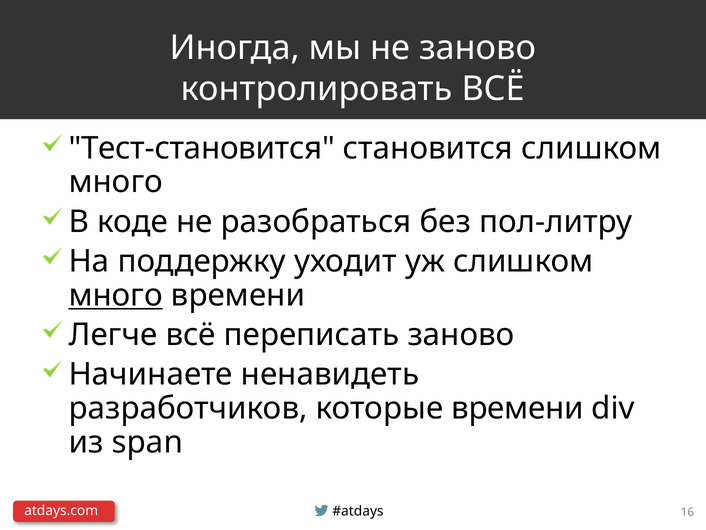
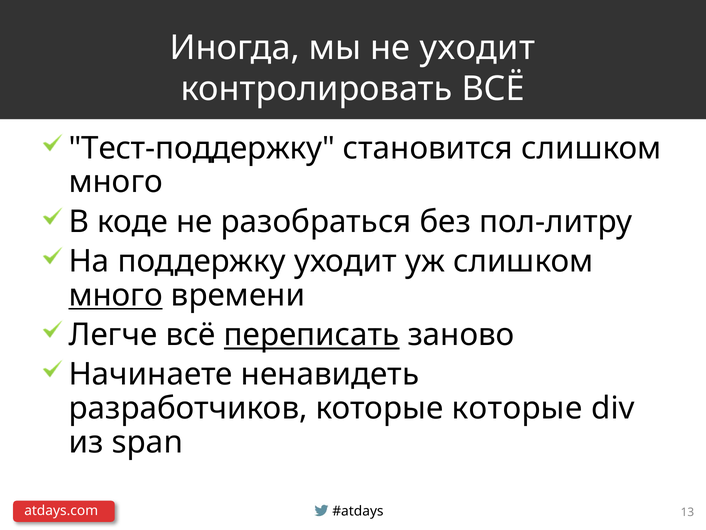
не заново: заново -> уходит
Тест-становится: Тест-становится -> Тест-поддержку
переписать underline: none -> present
которые времени: времени -> которые
16: 16 -> 13
